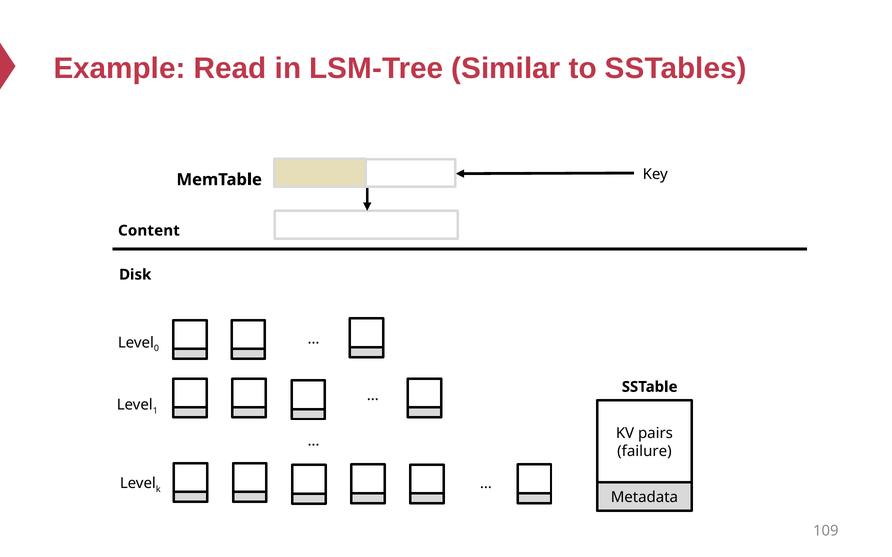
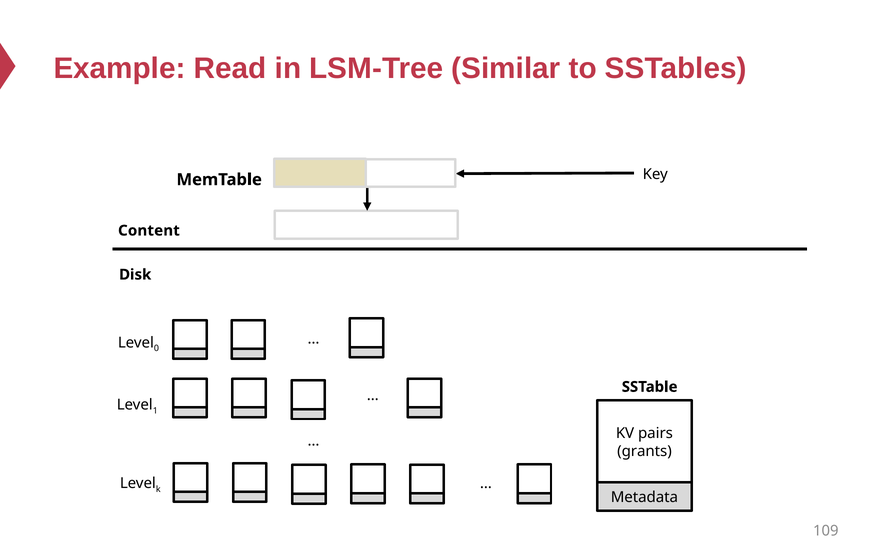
failure: failure -> grants
